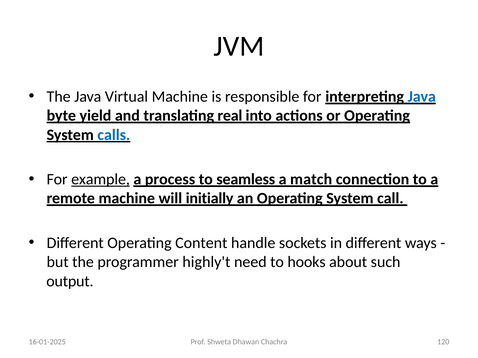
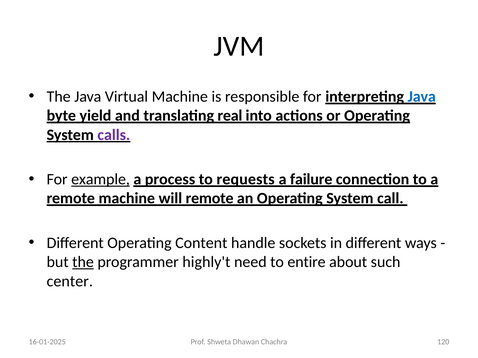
calls colour: blue -> purple
seamless: seamless -> requests
match: match -> failure
will initially: initially -> remote
the at (83, 262) underline: none -> present
hooks: hooks -> entire
output: output -> center
